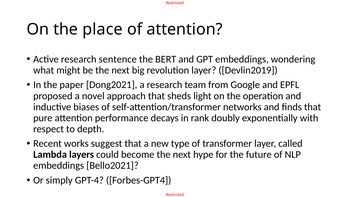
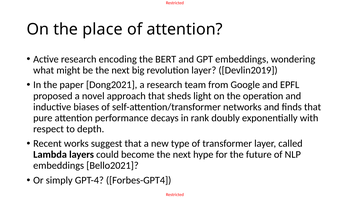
sentence: sentence -> encoding
